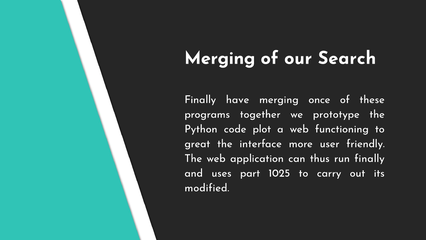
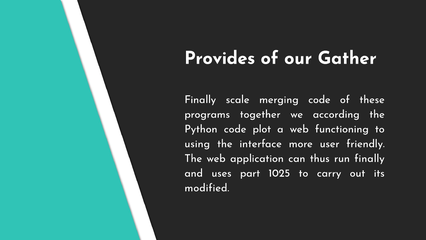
Merging at (220, 58): Merging -> Provides
Search: Search -> Gather
have: have -> scale
merging once: once -> code
prototype: prototype -> according
great: great -> using
